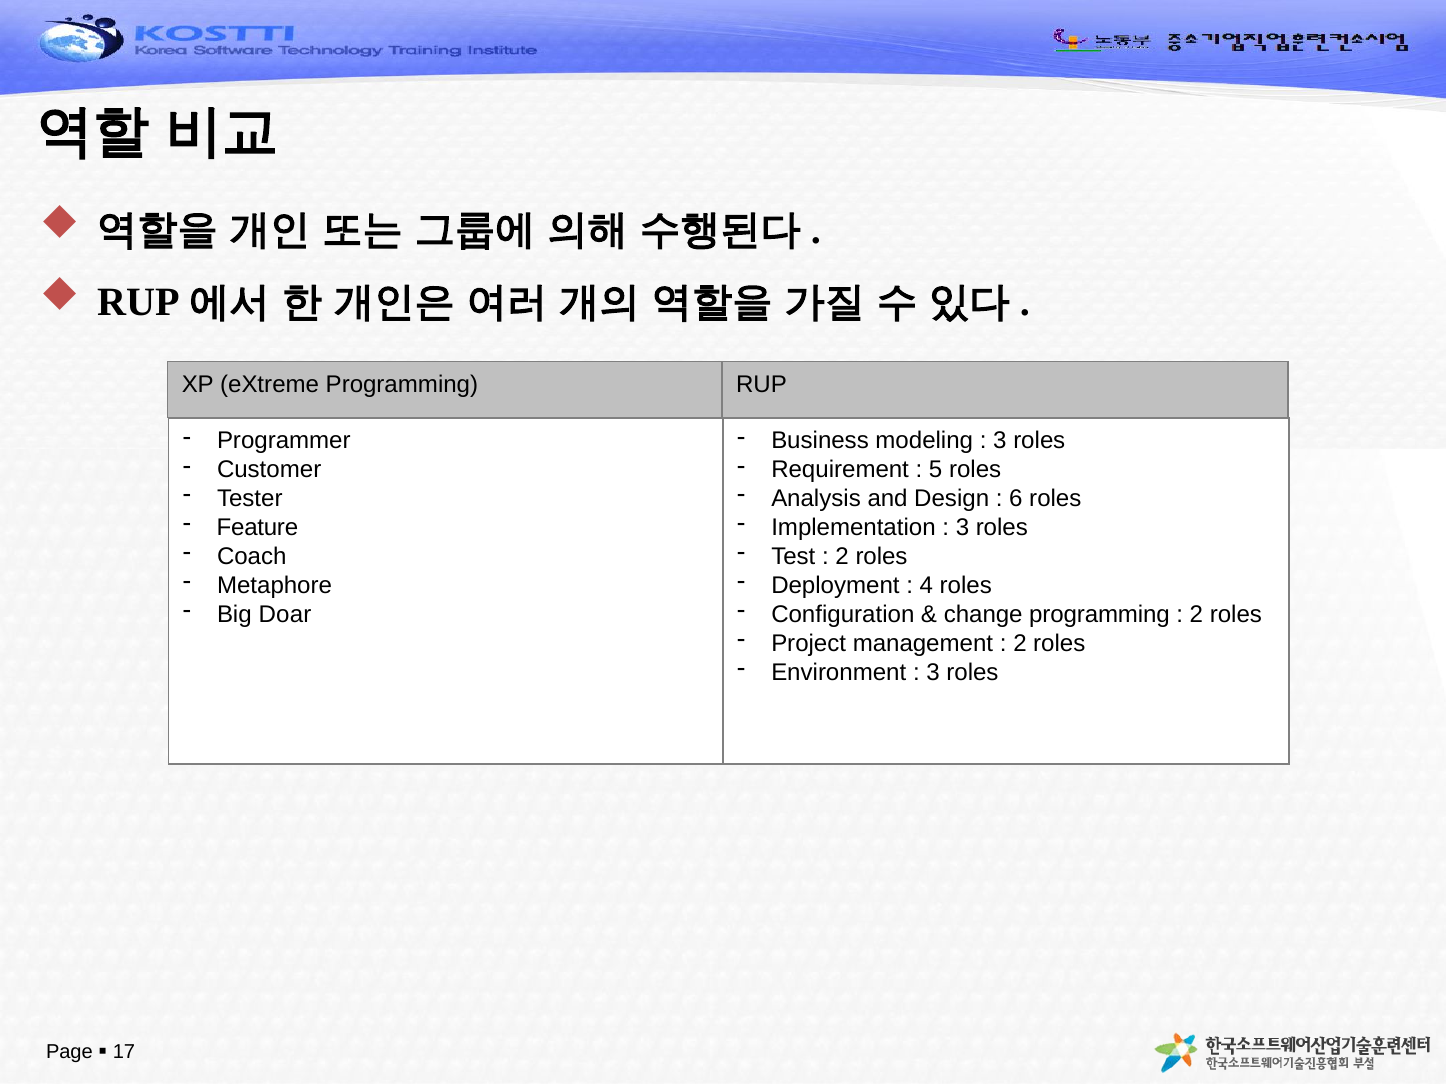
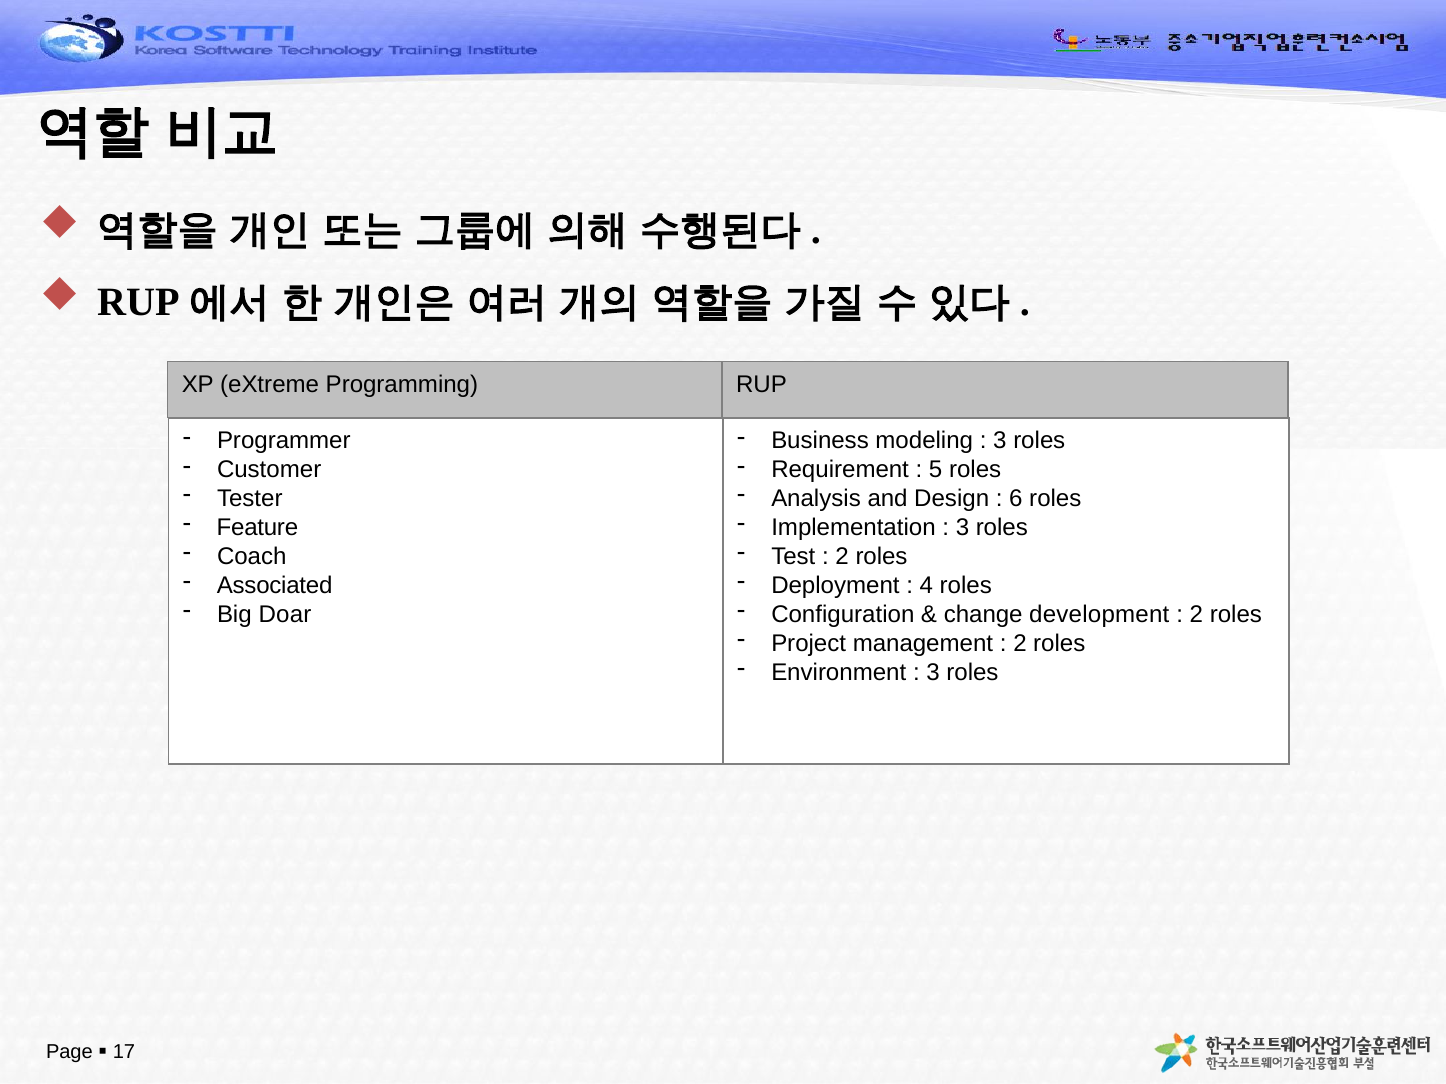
Metaphore: Metaphore -> Associated
change programming: programming -> development
